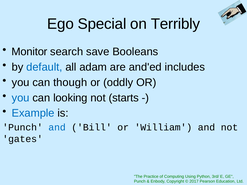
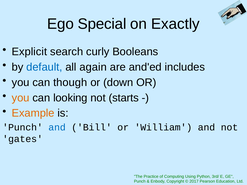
Terribly: Terribly -> Exactly
Monitor: Monitor -> Explicit
save: save -> curly
adam: adam -> again
oddly: oddly -> down
you at (21, 98) colour: blue -> orange
Example colour: blue -> orange
